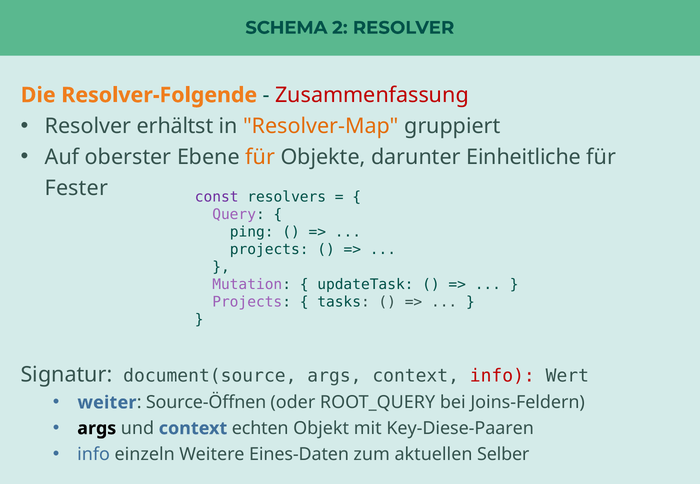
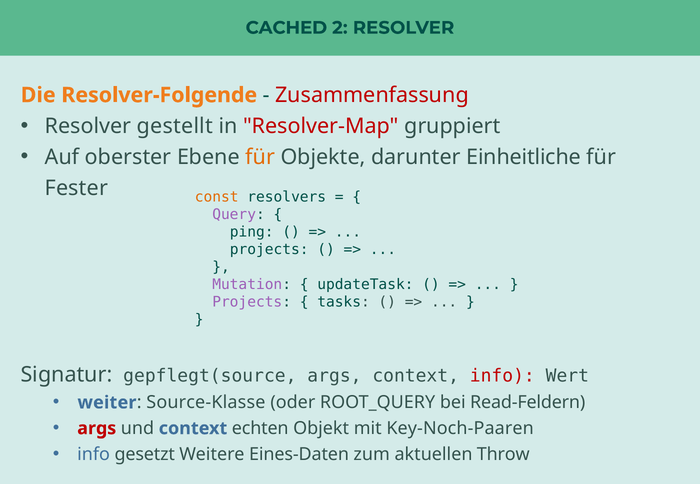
SCHEMA: SCHEMA -> CACHED
erhältst: erhältst -> gestellt
Resolver-Map colour: orange -> red
const colour: purple -> orange
document(source: document(source -> gepflegt(source
Source-Öffnen: Source-Öffnen -> Source-Klasse
Joins-Feldern: Joins-Feldern -> Read-Feldern
args at (97, 429) colour: black -> red
Key-Diese-Paaren: Key-Diese-Paaren -> Key-Noch-Paaren
einzeln: einzeln -> gesetzt
Selber: Selber -> Throw
